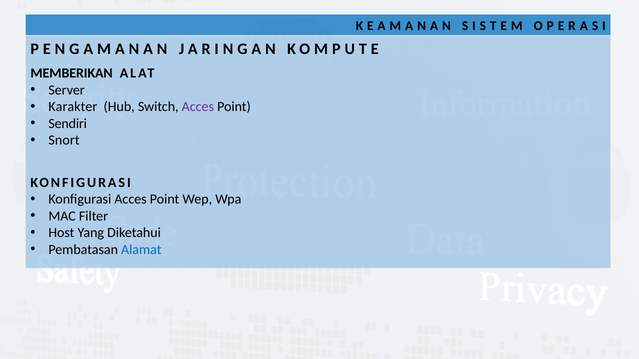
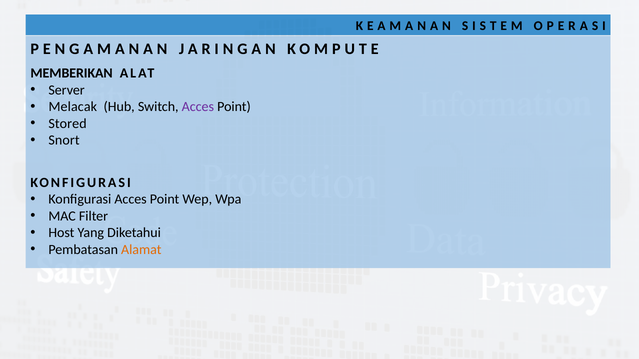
Karakter: Karakter -> Melacak
Sendiri: Sendiri -> Stored
Alamat colour: blue -> orange
